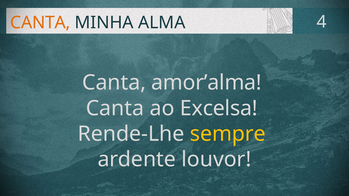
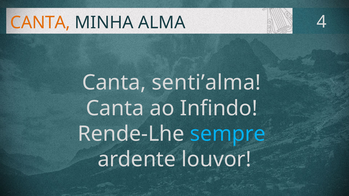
amor’alma: amor’alma -> senti’alma
Excelsa: Excelsa -> Infindo
sempre colour: yellow -> light blue
